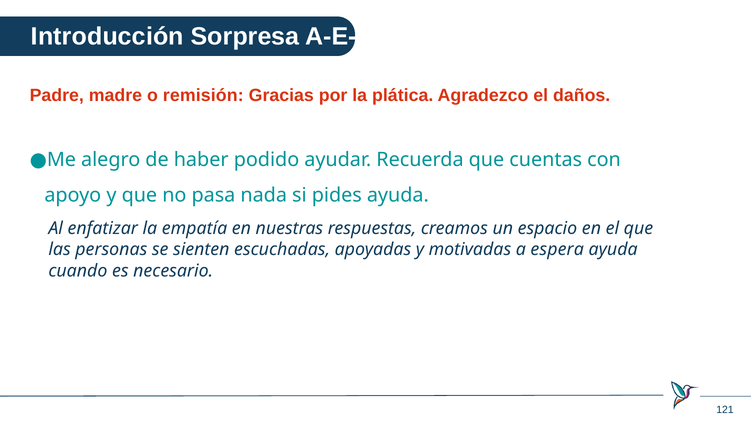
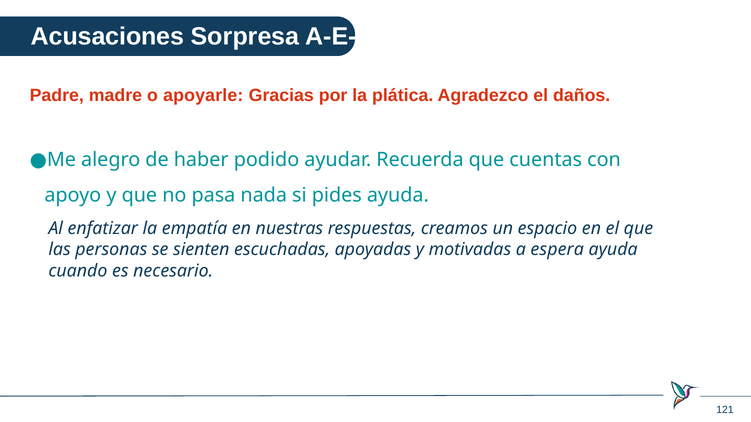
Introducción: Introducción -> Acusaciones
remisión: remisión -> apoyarle
